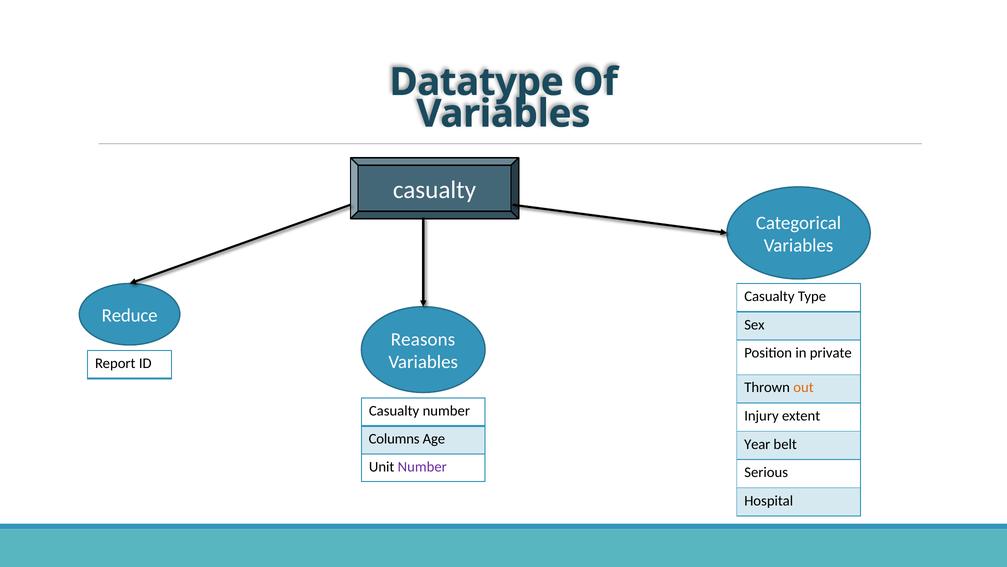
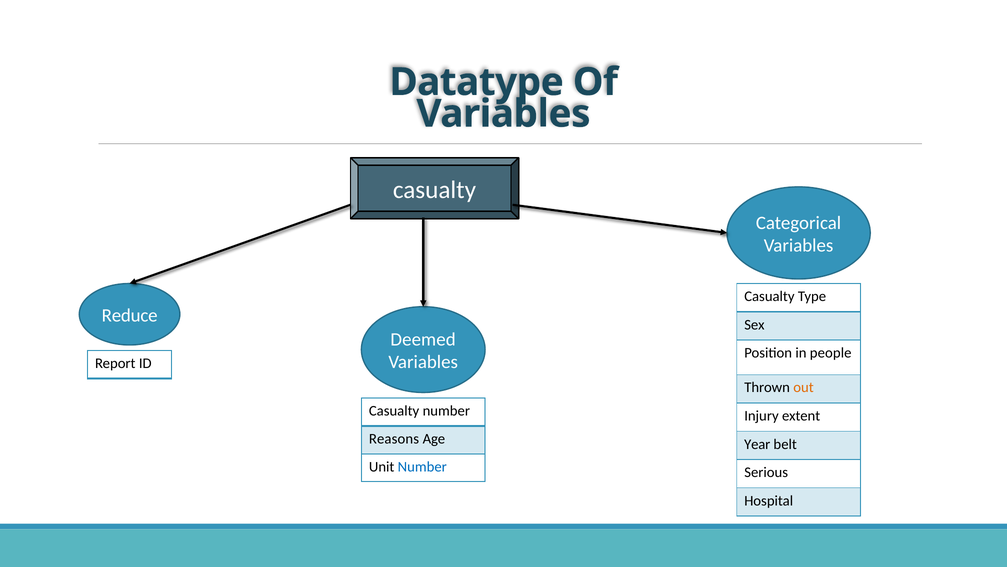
Reasons: Reasons -> Deemed
private: private -> people
Columns: Columns -> Reasons
Number at (422, 466) colour: purple -> blue
